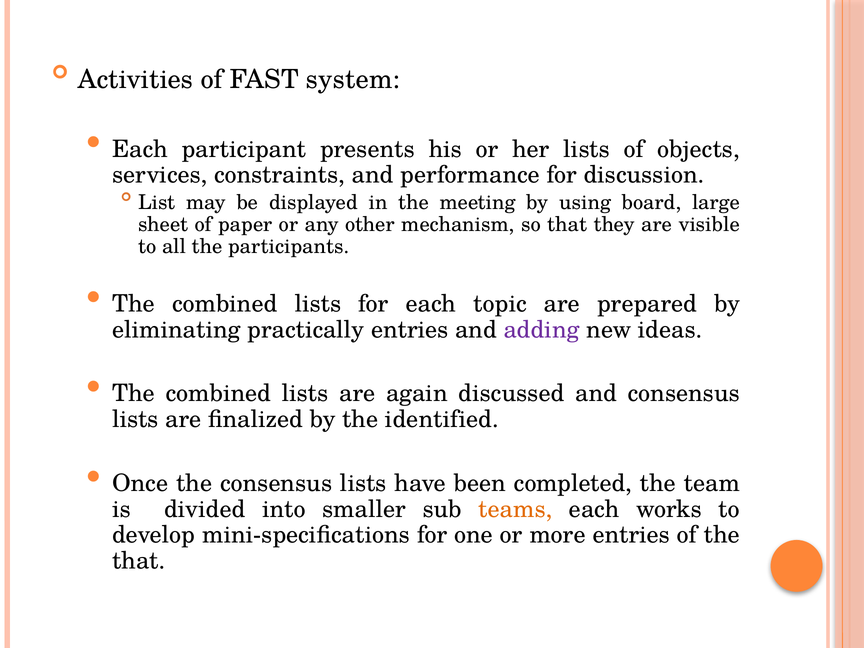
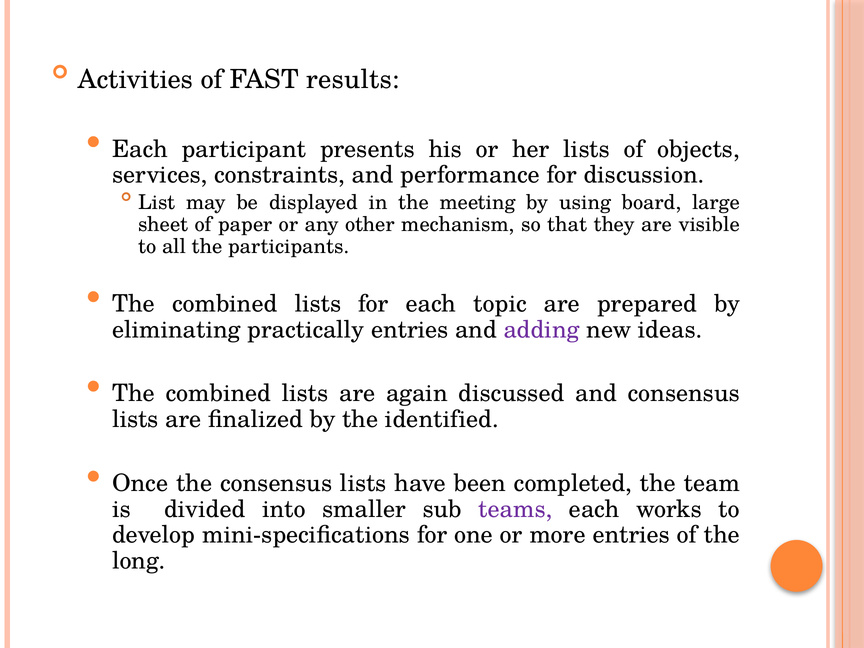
system: system -> results
teams colour: orange -> purple
that at (139, 561): that -> long
